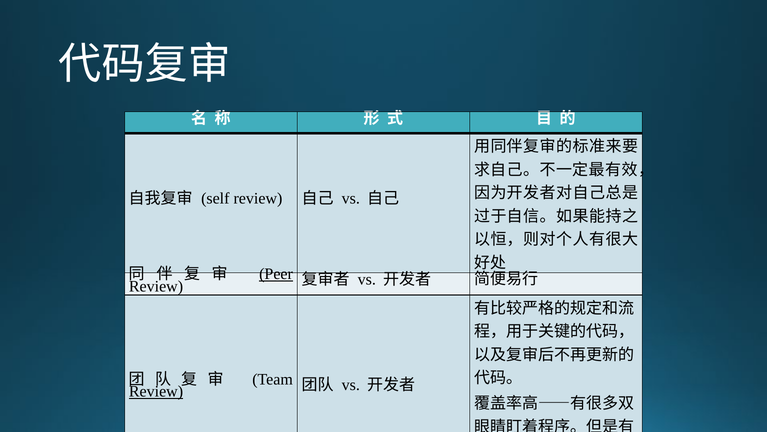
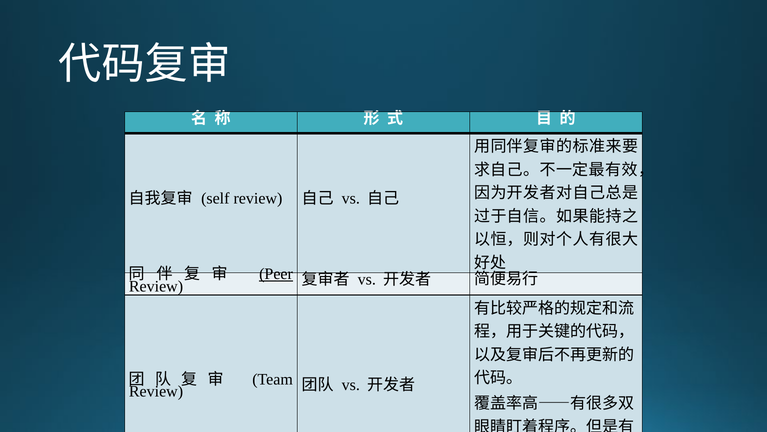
Review at (156, 391) underline: present -> none
